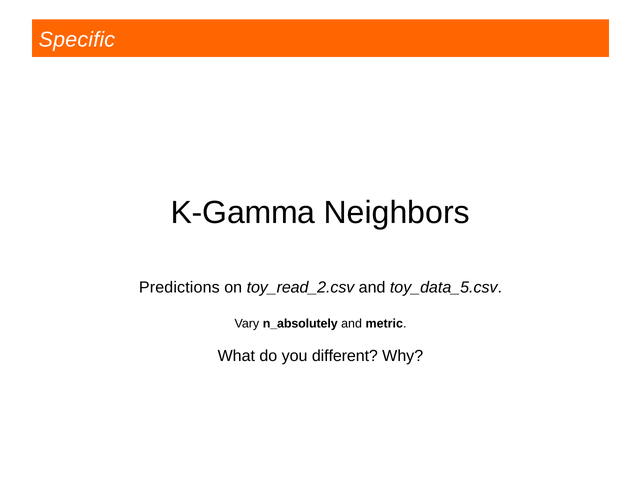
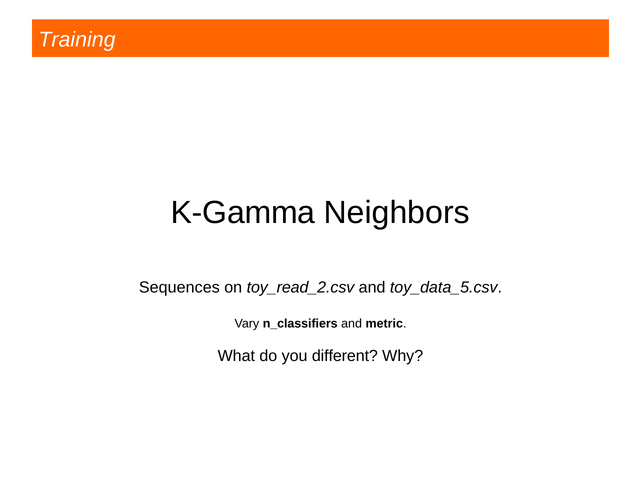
Specific: Specific -> Training
Predictions: Predictions -> Sequences
n_absolutely: n_absolutely -> n_classifiers
